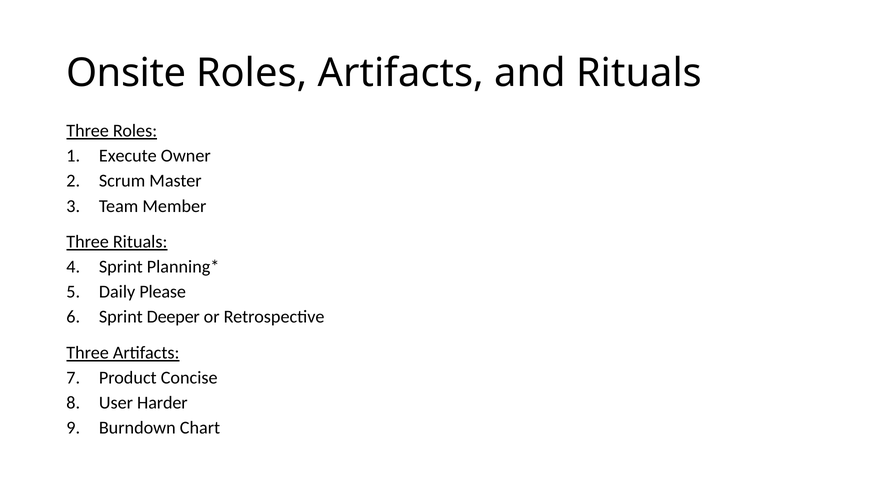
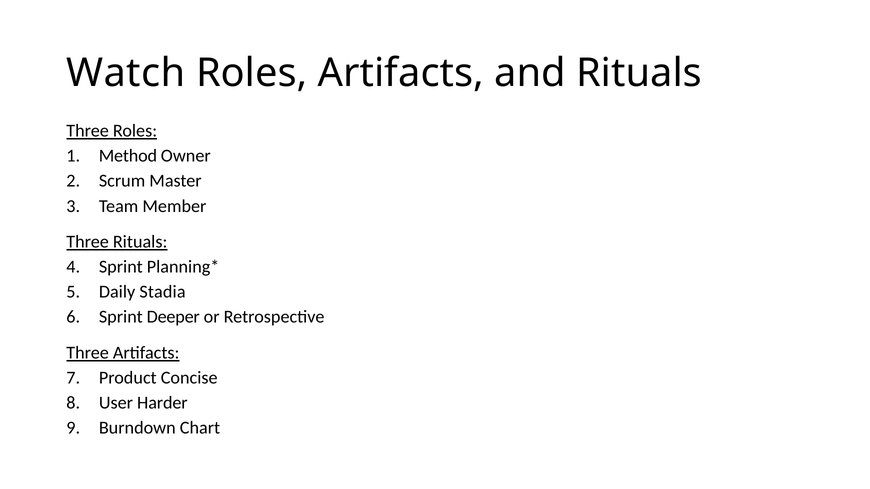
Onsite: Onsite -> Watch
Execute: Execute -> Method
Please: Please -> Stadia
